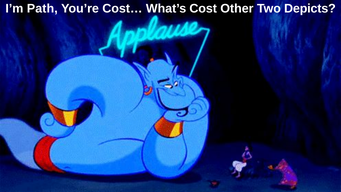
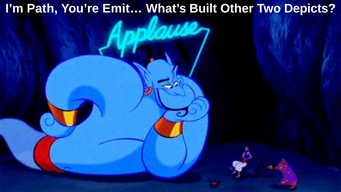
Cost…: Cost… -> Emit…
Cost: Cost -> Built
